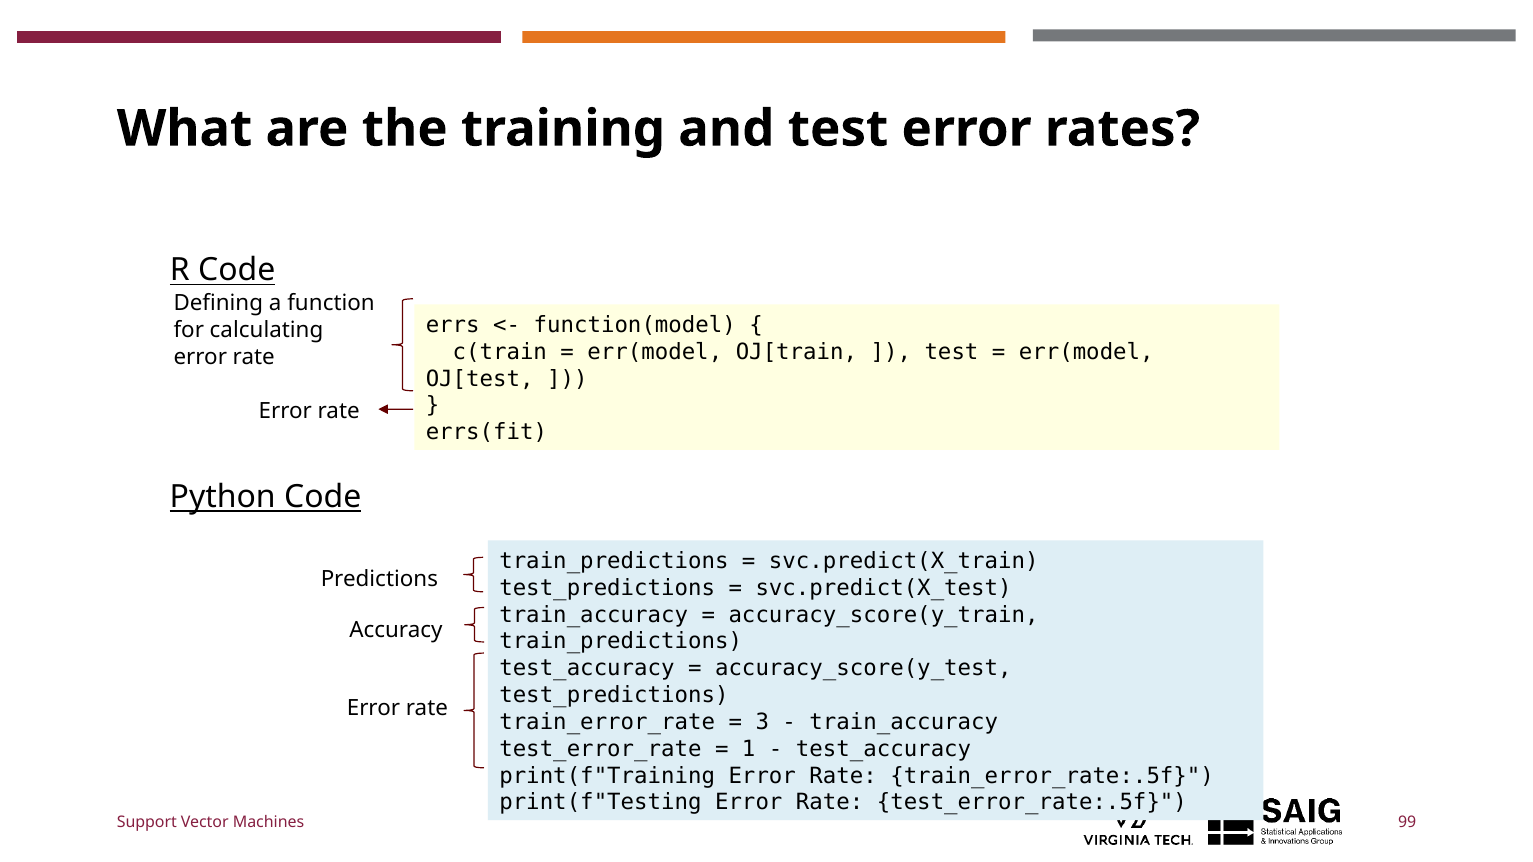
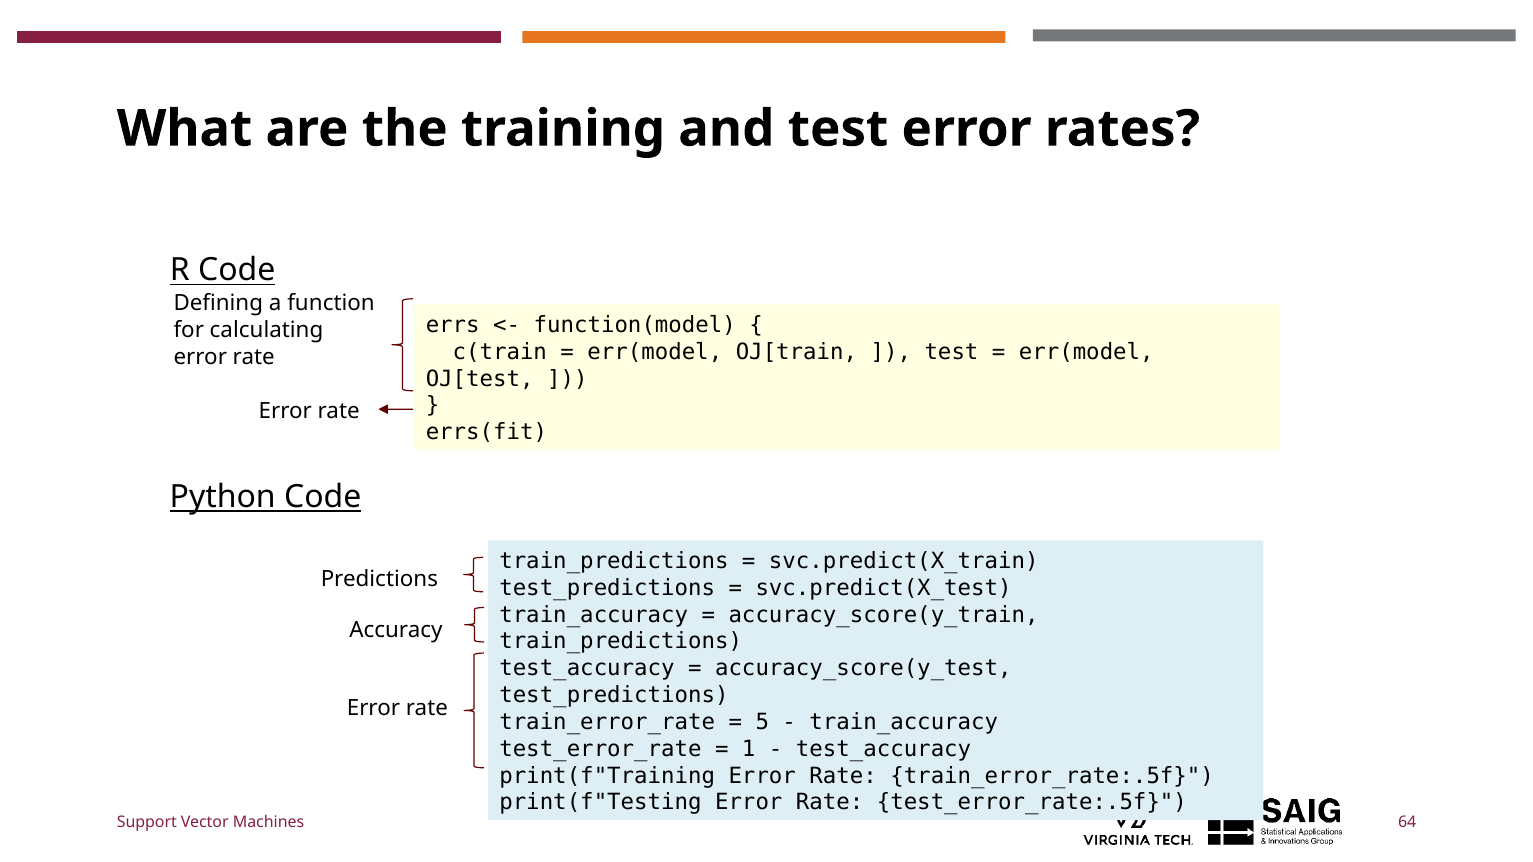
3: 3 -> 5
99: 99 -> 64
